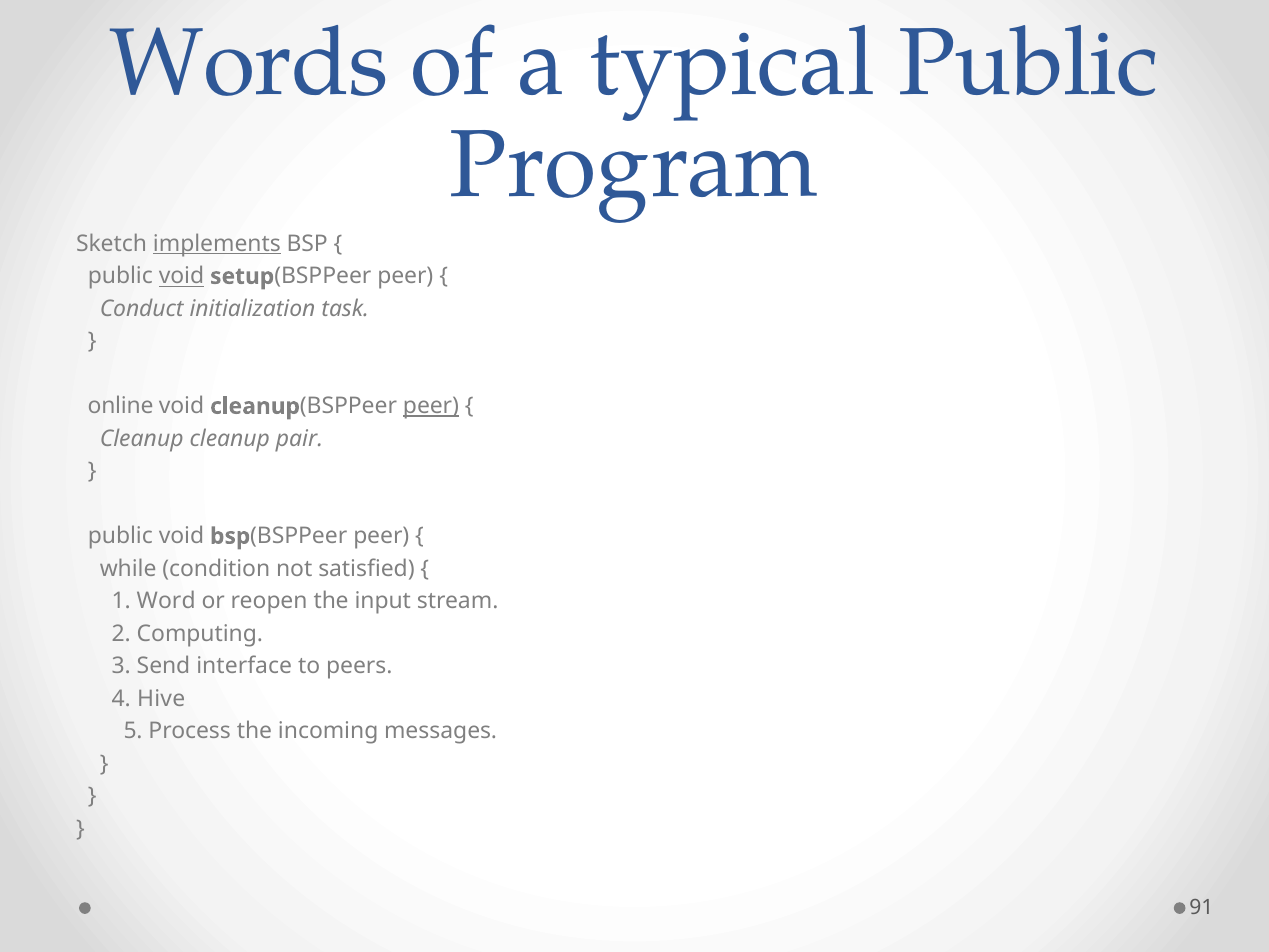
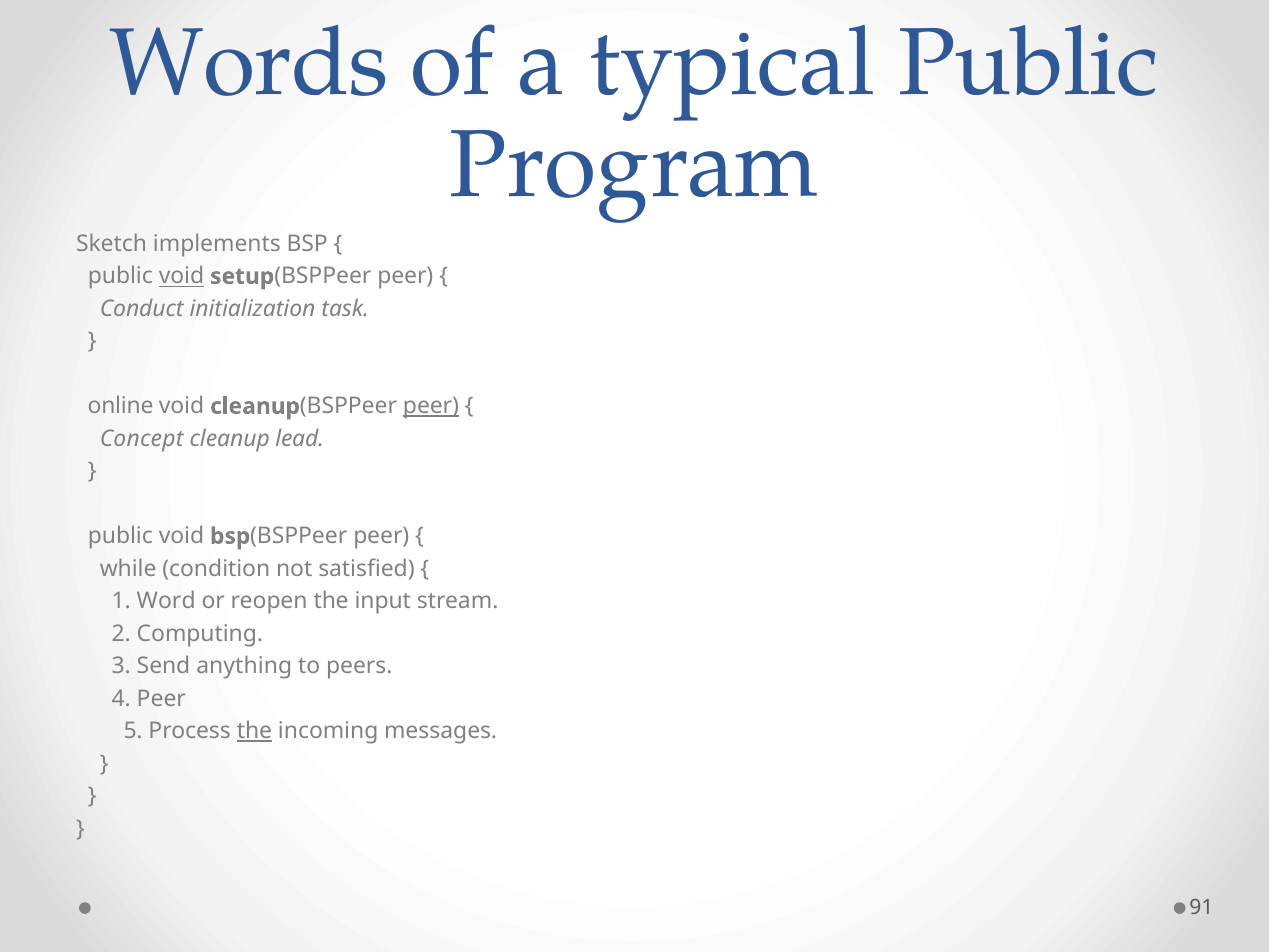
implements underline: present -> none
Cleanup at (142, 439): Cleanup -> Concept
pair: pair -> lead
interface: interface -> anything
4 Hive: Hive -> Peer
the at (255, 731) underline: none -> present
